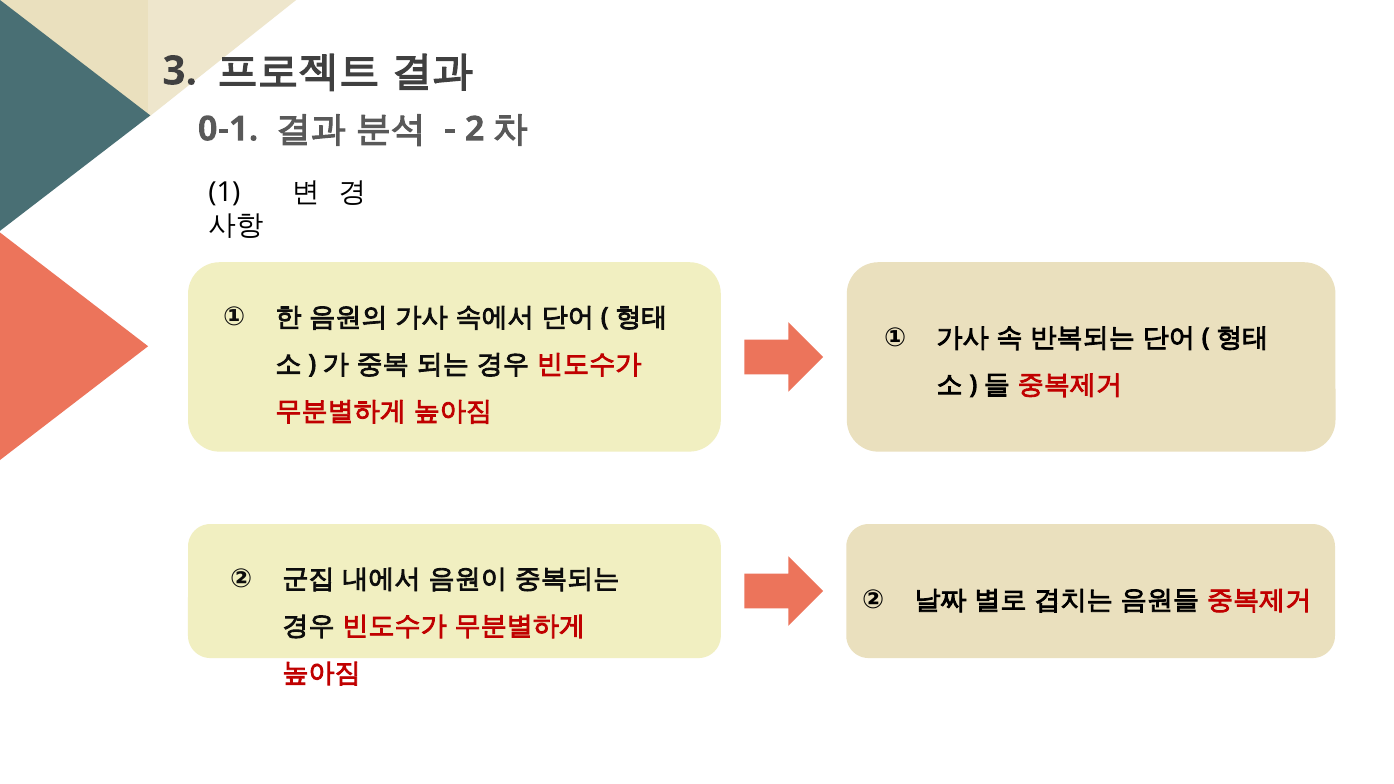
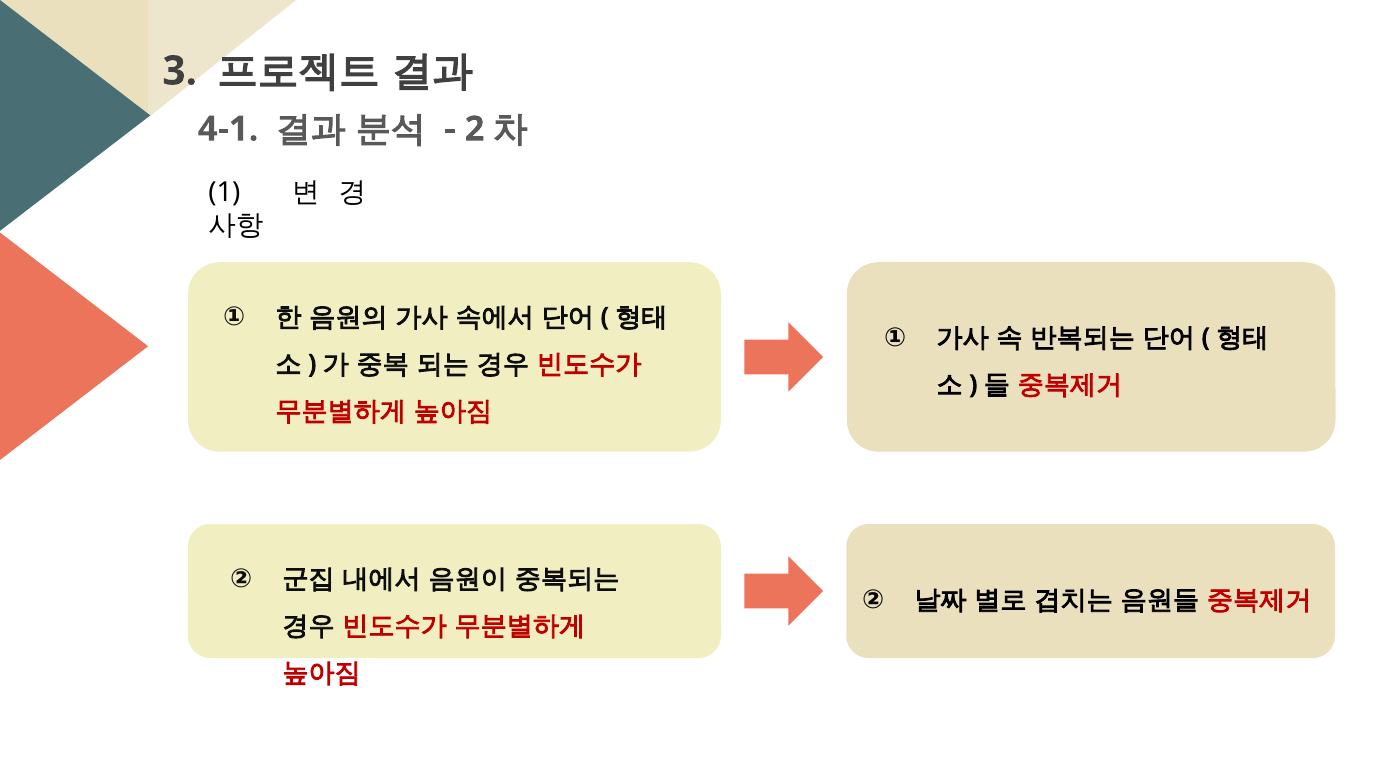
0-1: 0-1 -> 4-1
